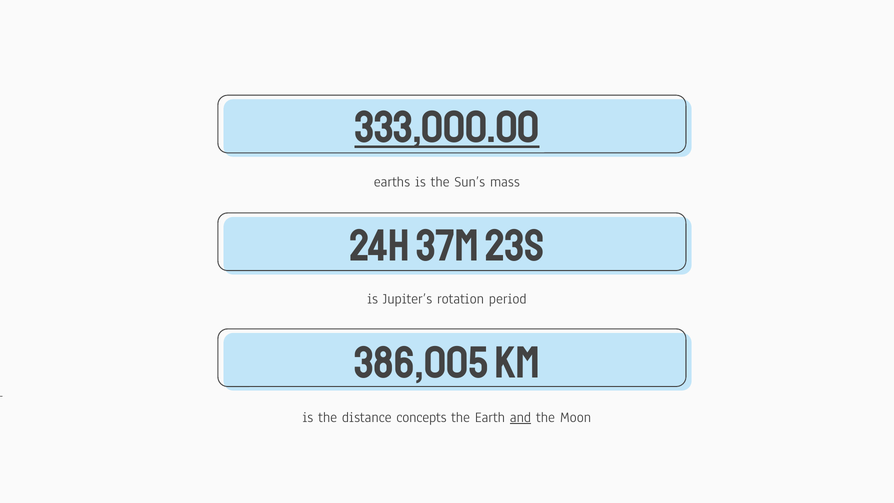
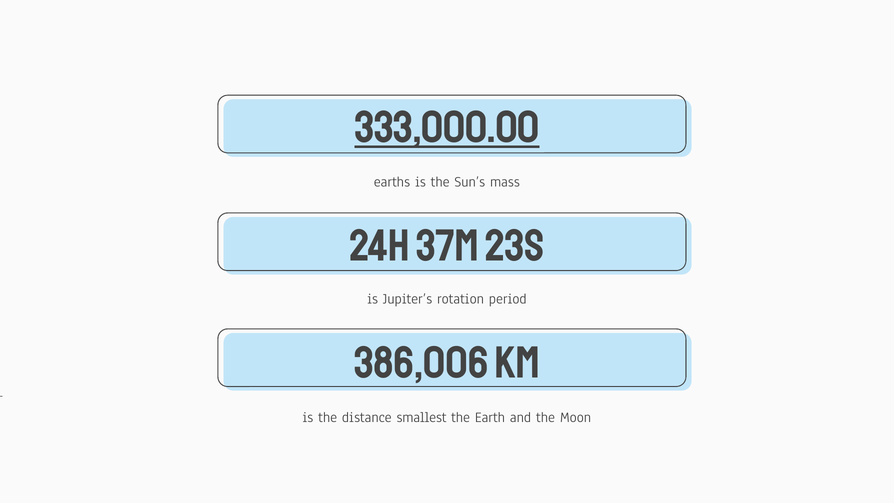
386,005: 386,005 -> 386,006
concepts: concepts -> smallest
and underline: present -> none
